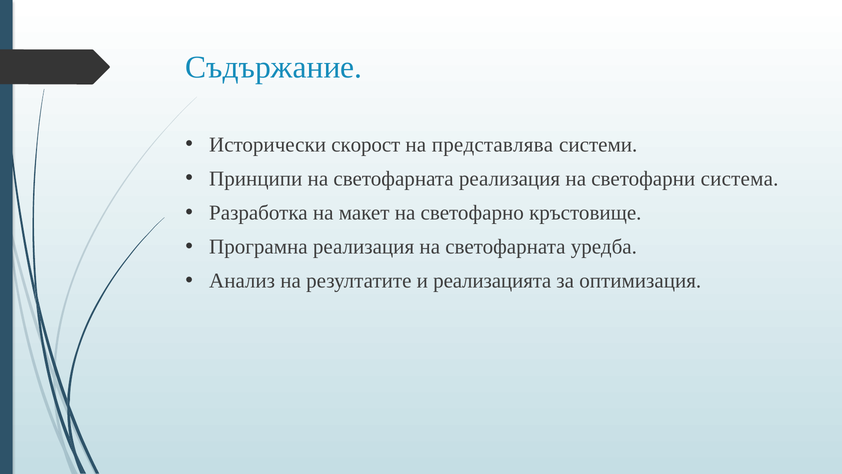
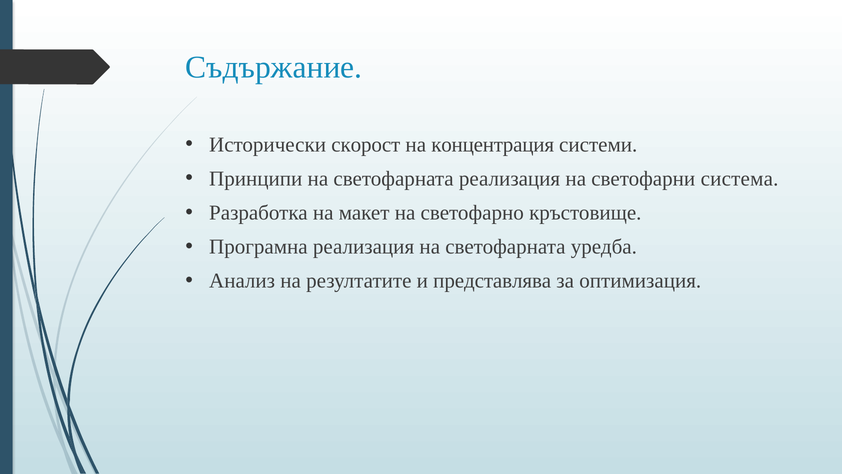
представлява: представлява -> концентрация
реализацията: реализацията -> представлява
